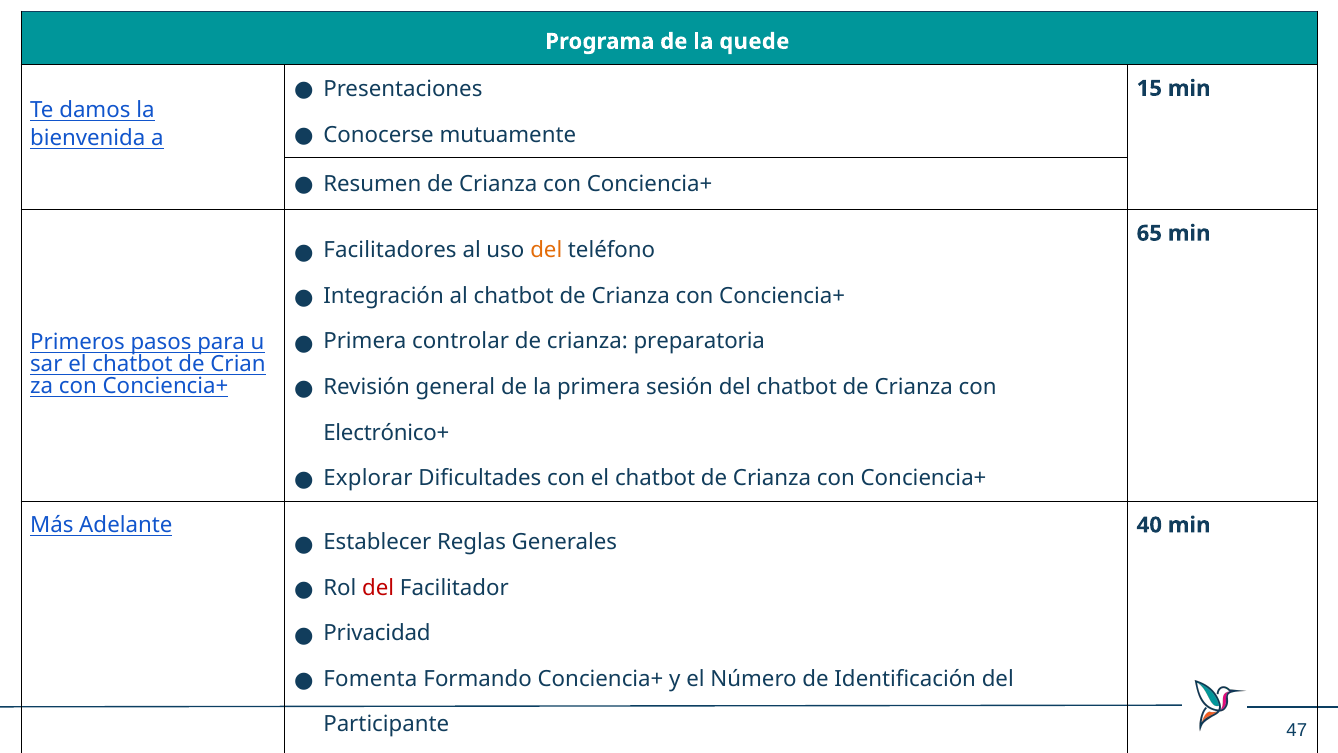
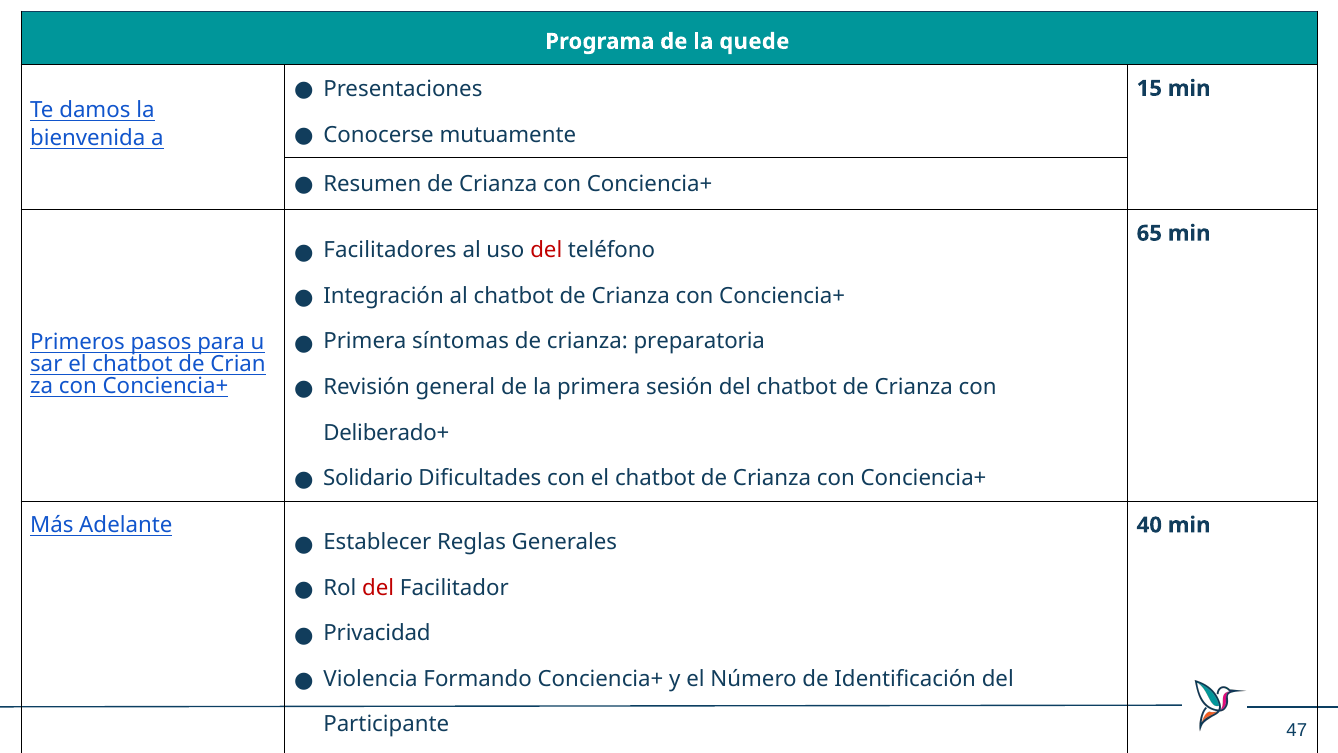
del at (546, 250) colour: orange -> red
controlar: controlar -> síntomas
Electrónico+: Electrónico+ -> Deliberado+
Explorar: Explorar -> Solidario
Fomenta: Fomenta -> Violencia
